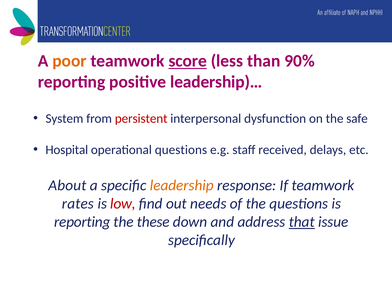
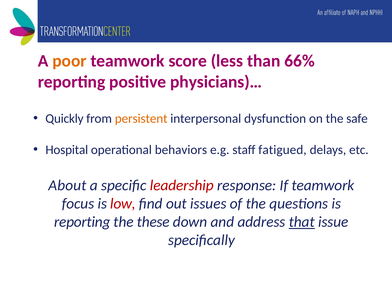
score underline: present -> none
90%: 90% -> 66%
leadership)…: leadership)… -> physicians)…
System: System -> Quickly
persistent colour: red -> orange
operational questions: questions -> behaviors
received: received -> fatigued
leadership colour: orange -> red
rates: rates -> focus
needs: needs -> issues
